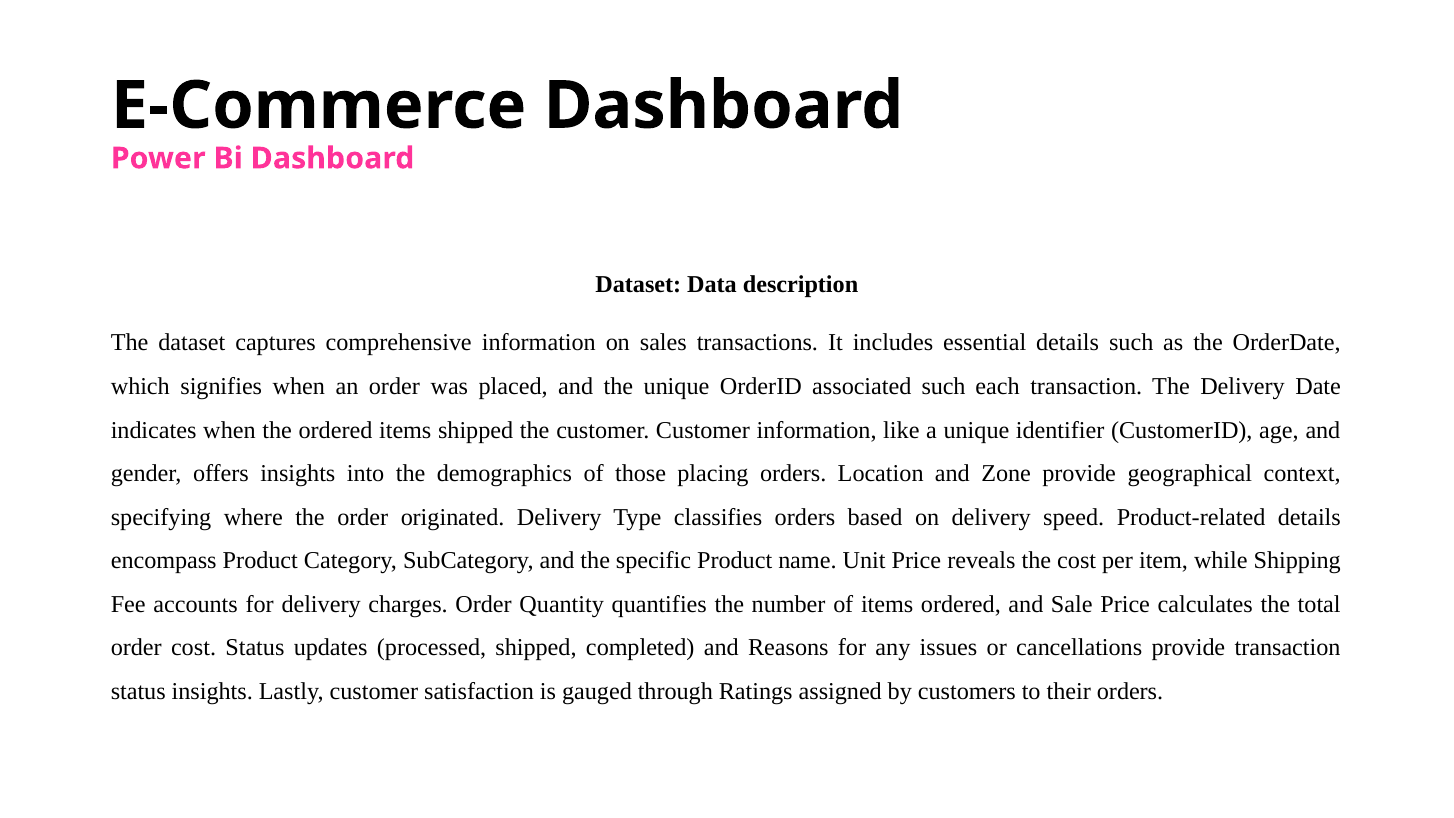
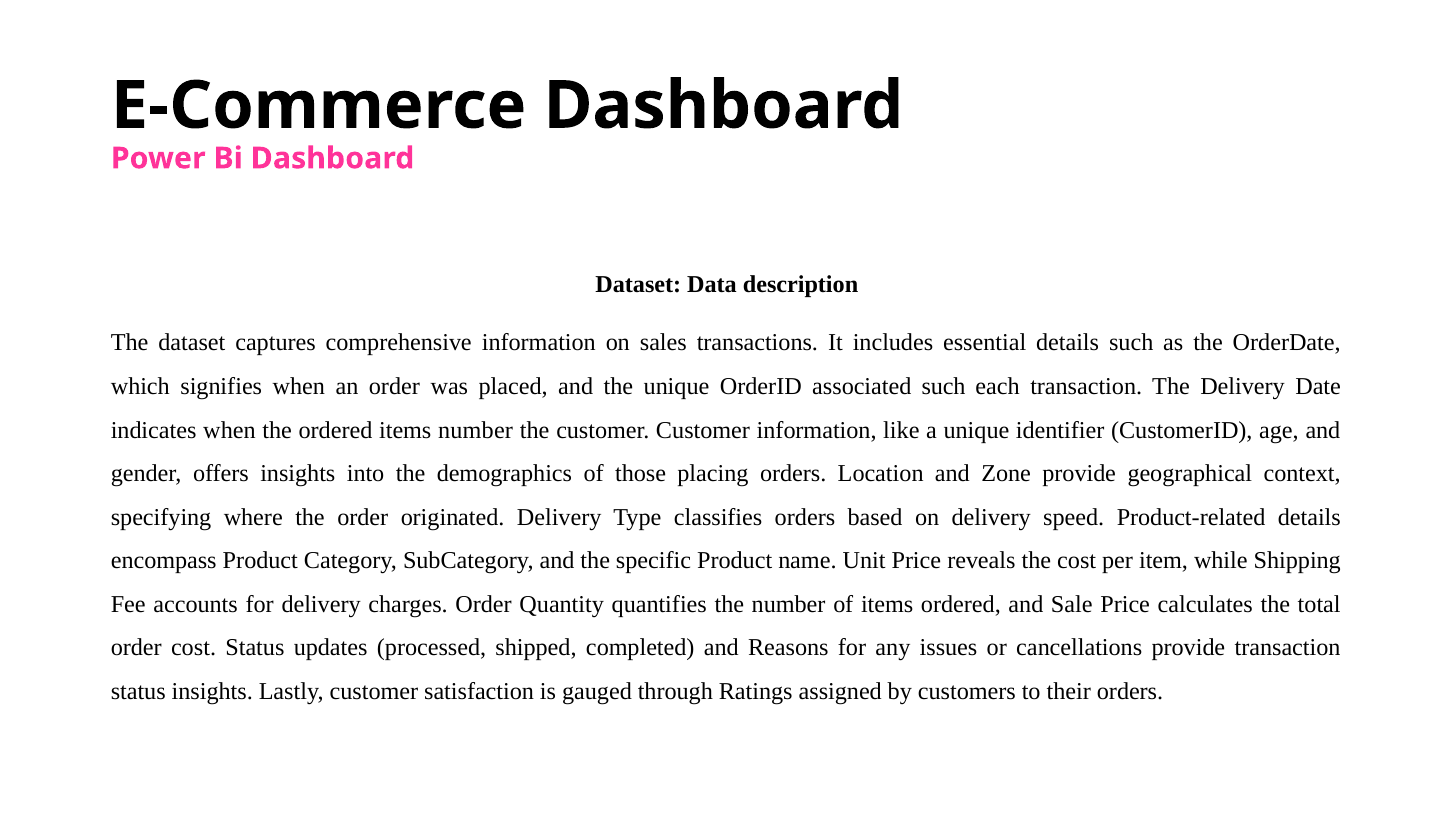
items shipped: shipped -> number
